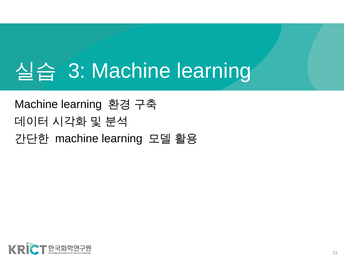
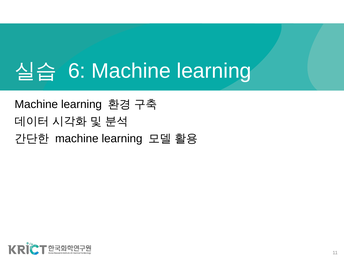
3: 3 -> 6
